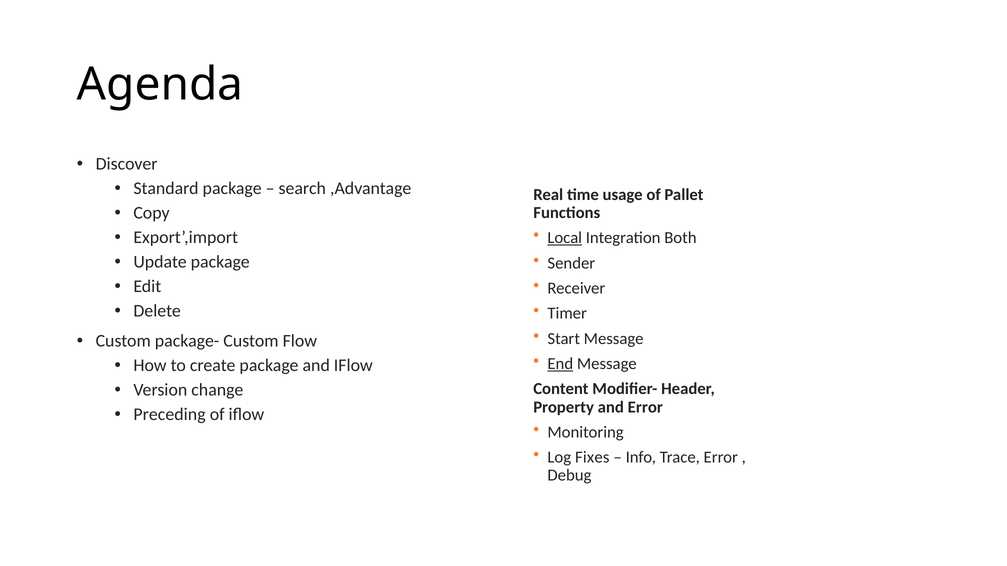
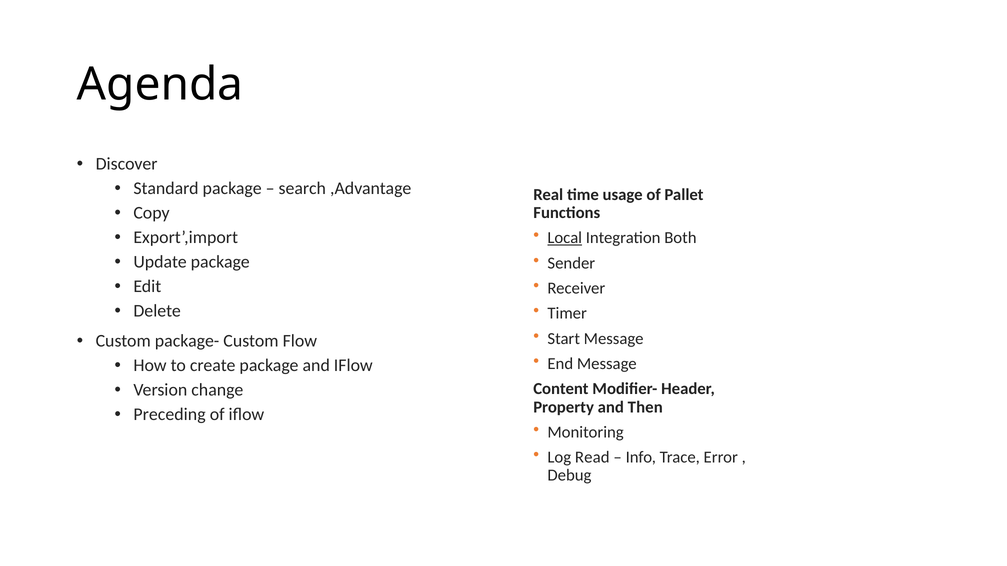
End underline: present -> none
and Error: Error -> Then
Fixes: Fixes -> Read
